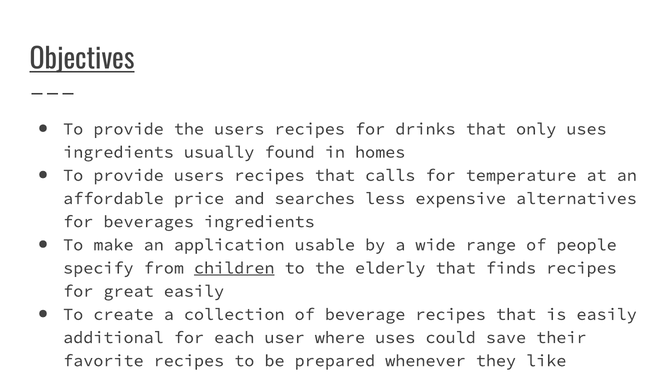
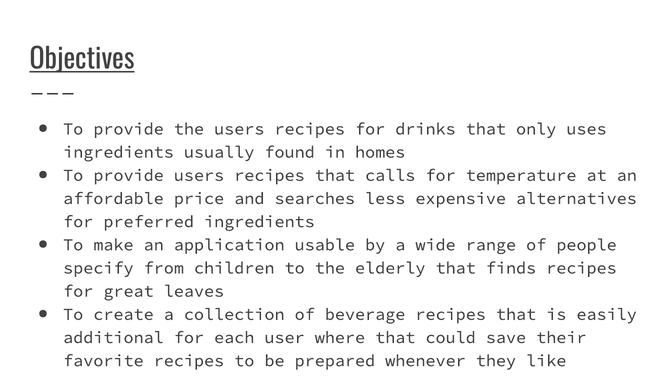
beverages: beverages -> preferred
children underline: present -> none
great easily: easily -> leaves
where uses: uses -> that
